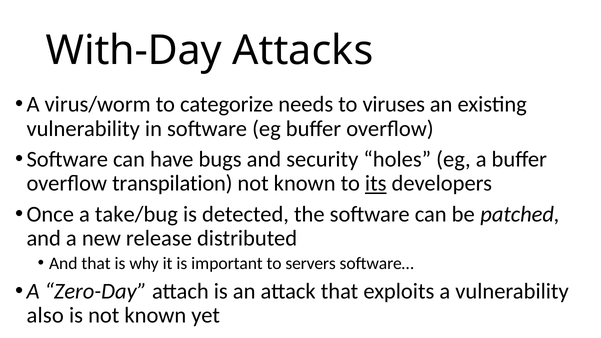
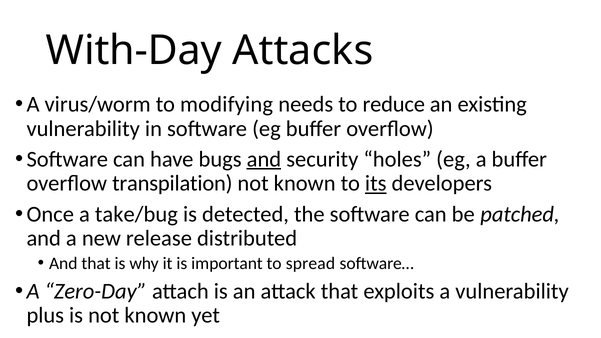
categorize: categorize -> modifying
viruses: viruses -> reduce
and at (264, 159) underline: none -> present
servers: servers -> spread
also: also -> plus
